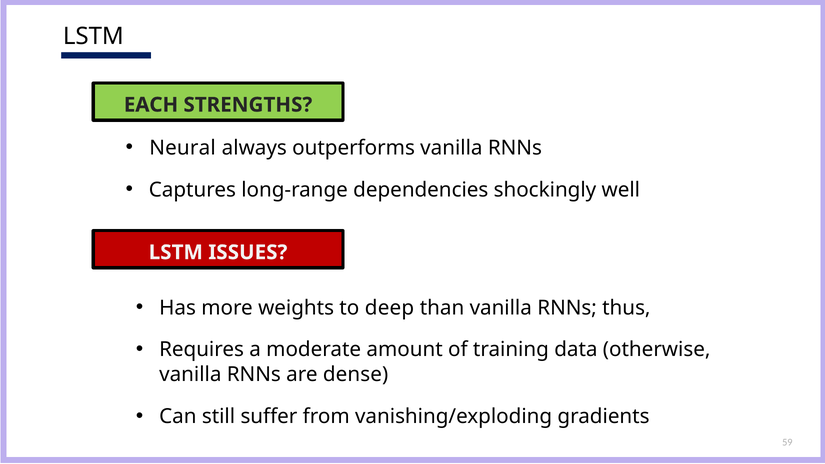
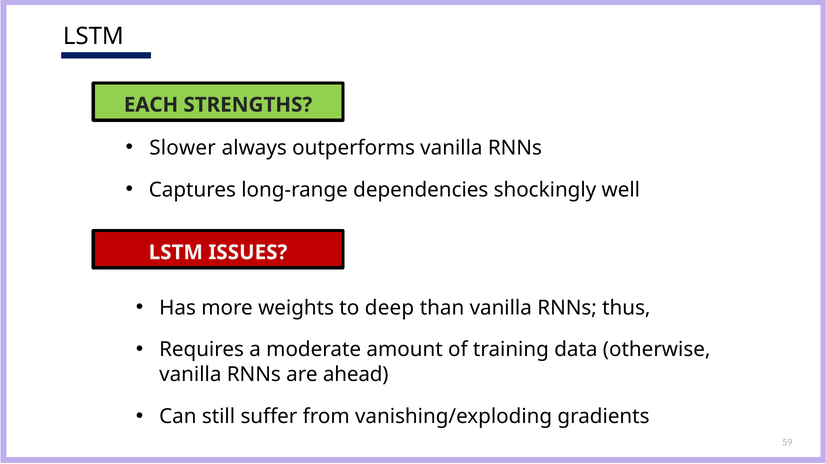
Neural: Neural -> Slower
dense: dense -> ahead
